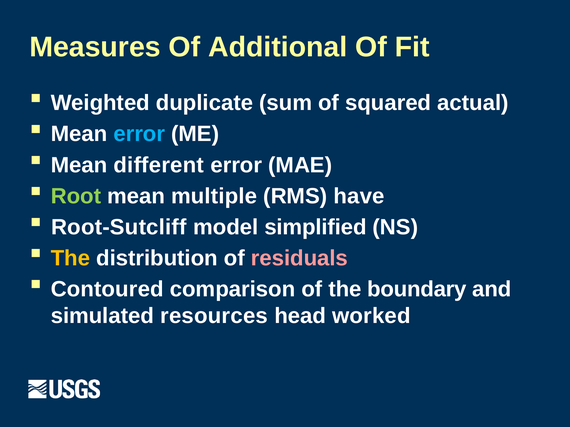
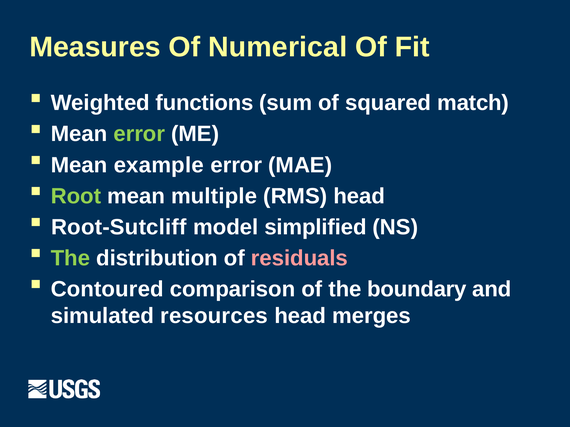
Additional: Additional -> Numerical
duplicate: duplicate -> functions
actual: actual -> match
error at (139, 134) colour: light blue -> light green
different: different -> example
RMS have: have -> head
The at (70, 258) colour: yellow -> light green
worked: worked -> merges
